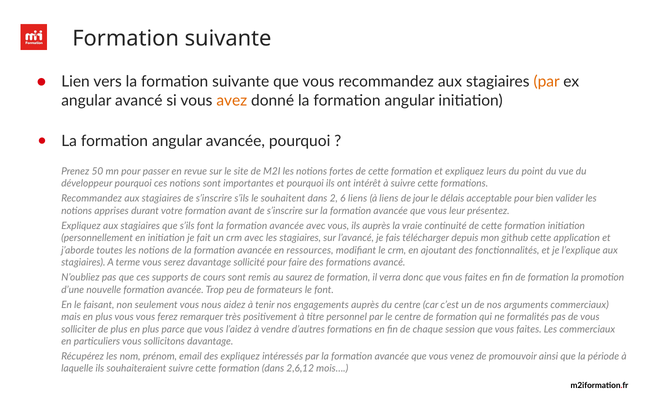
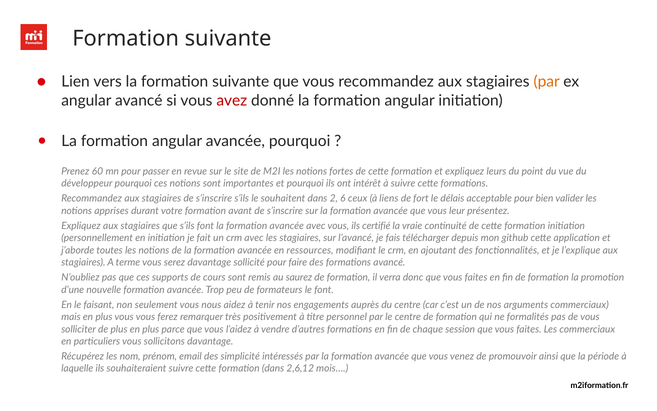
avez colour: orange -> red
50: 50 -> 60
6 liens: liens -> ceux
jour: jour -> fort
ils auprès: auprès -> certifié
des expliquez: expliquez -> simplicité
